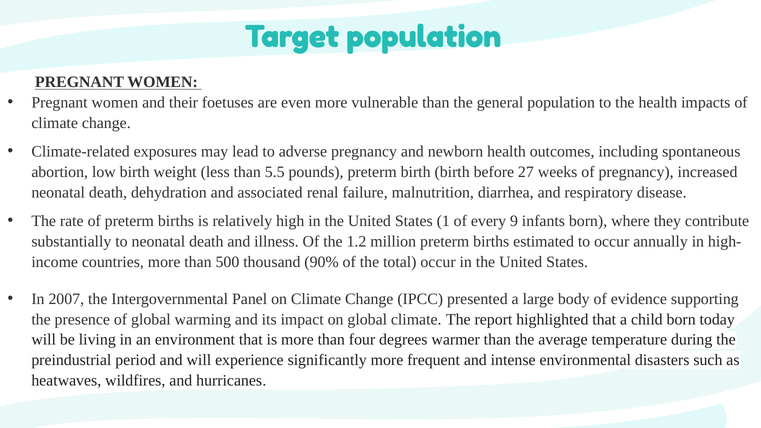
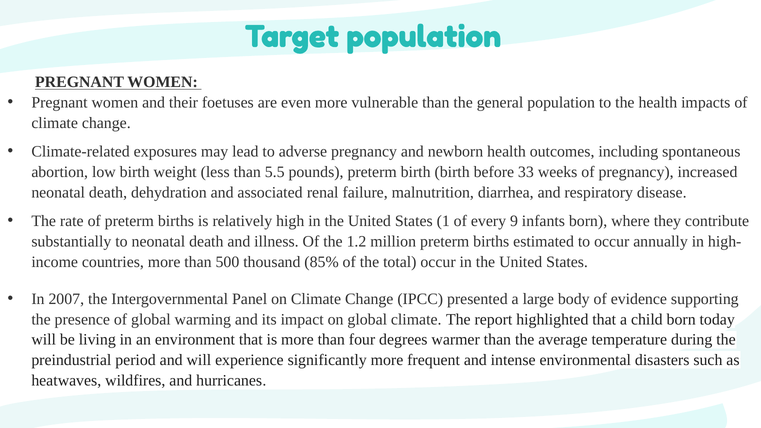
27: 27 -> 33
90%: 90% -> 85%
